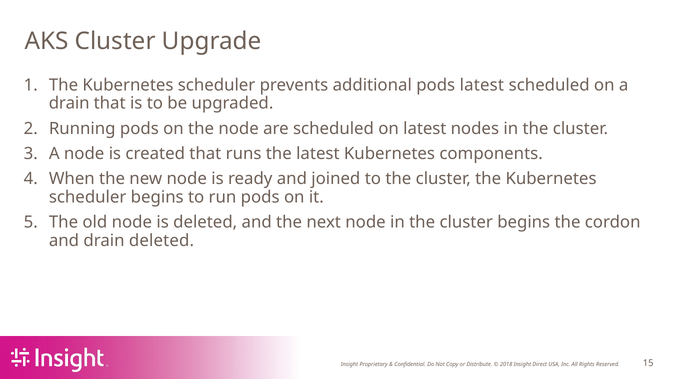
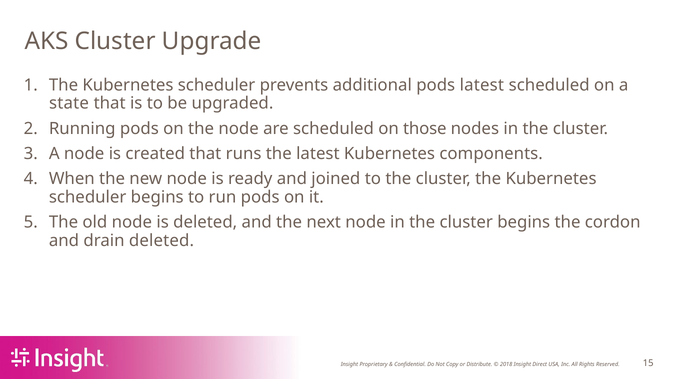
drain at (69, 103): drain -> state
on latest: latest -> those
